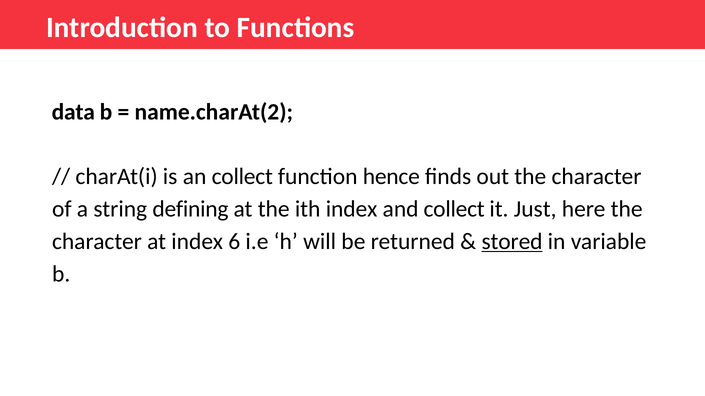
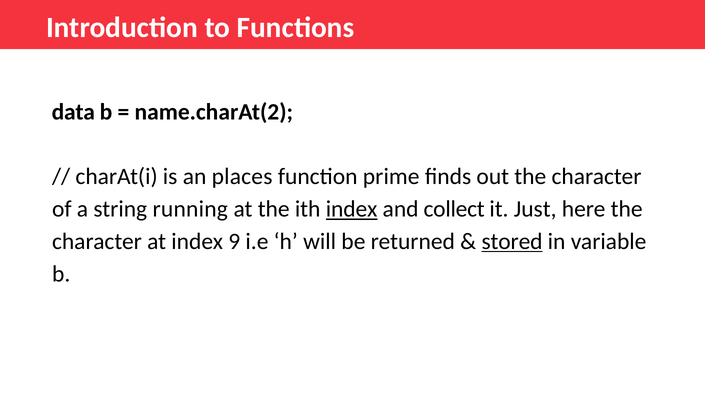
an collect: collect -> places
hence: hence -> prime
defining: defining -> running
index at (352, 209) underline: none -> present
6: 6 -> 9
